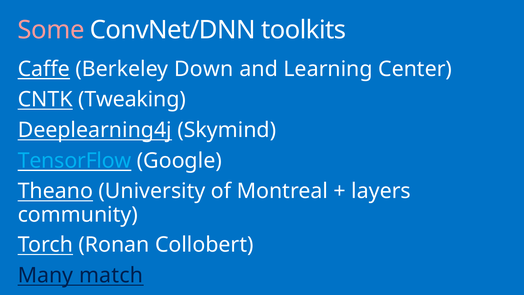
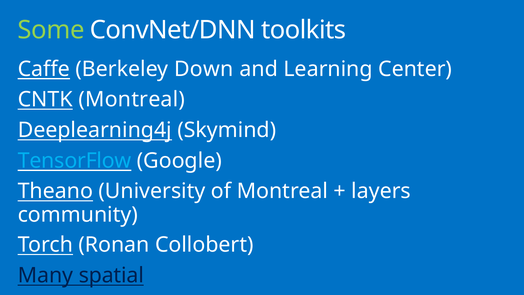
Some colour: pink -> light green
CNTK Tweaking: Tweaking -> Montreal
match: match -> spatial
